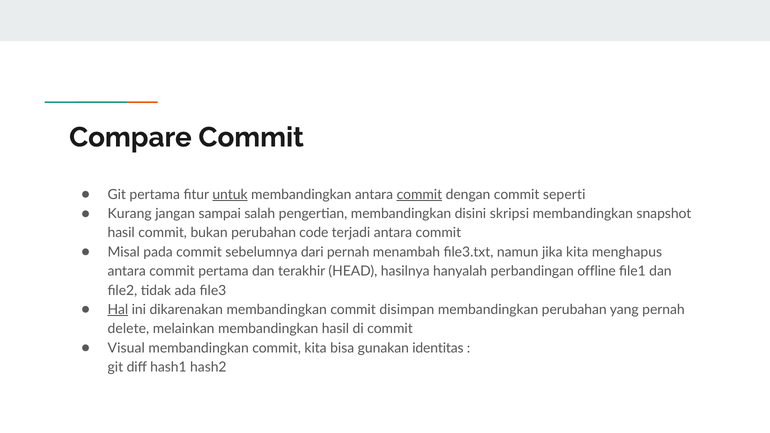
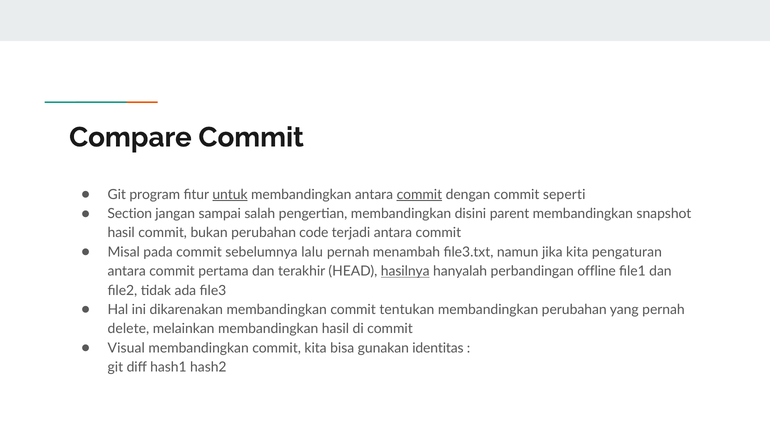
Git pertama: pertama -> program
Kurang: Kurang -> Section
skripsi: skripsi -> parent
dari: dari -> lalu
menghapus: menghapus -> pengaturan
hasilnya underline: none -> present
Hal underline: present -> none
disimpan: disimpan -> tentukan
